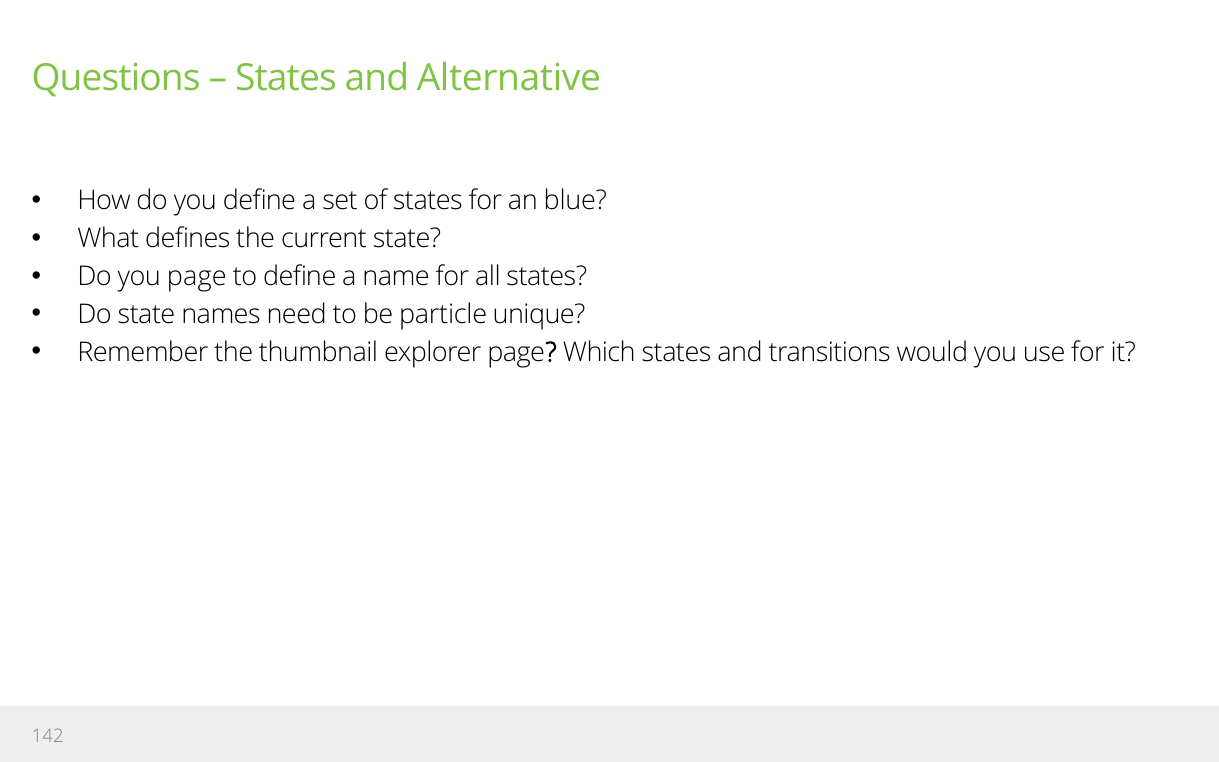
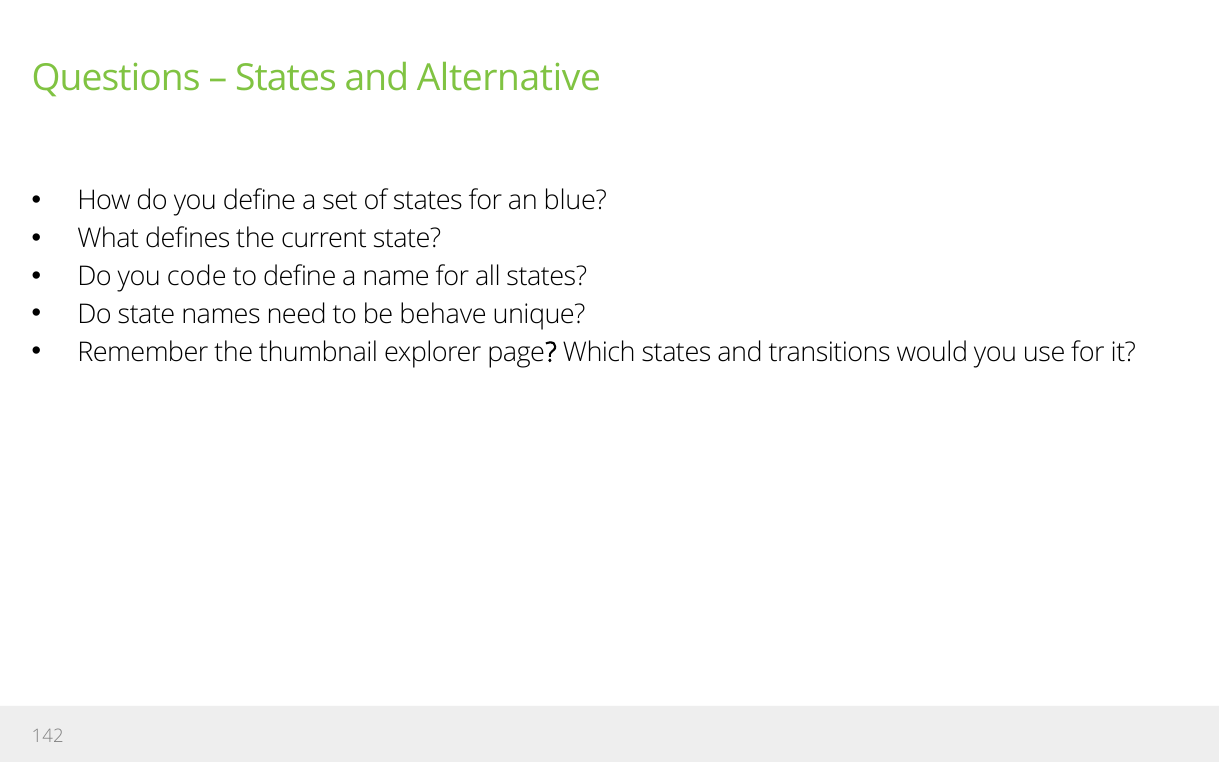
you page: page -> code
particle: particle -> behave
